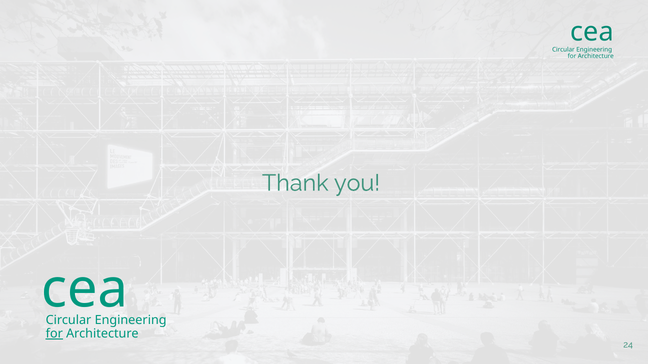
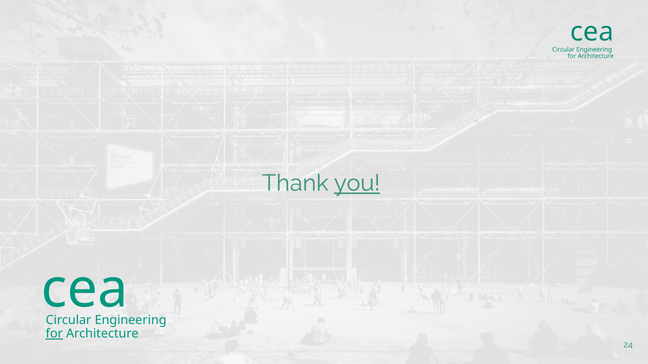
you underline: none -> present
